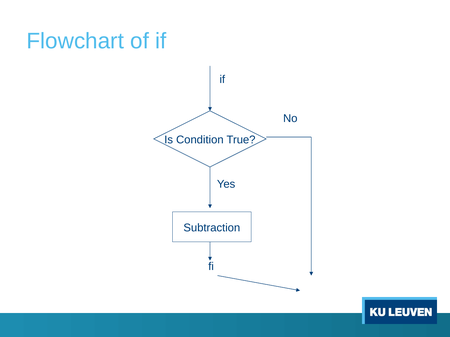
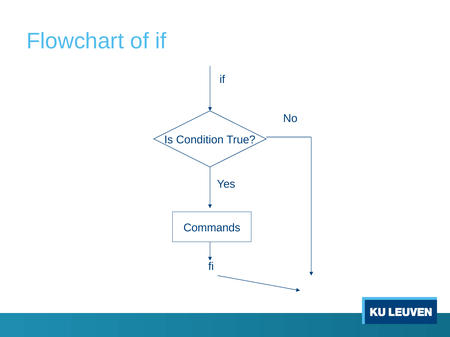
Subtraction: Subtraction -> Commands
